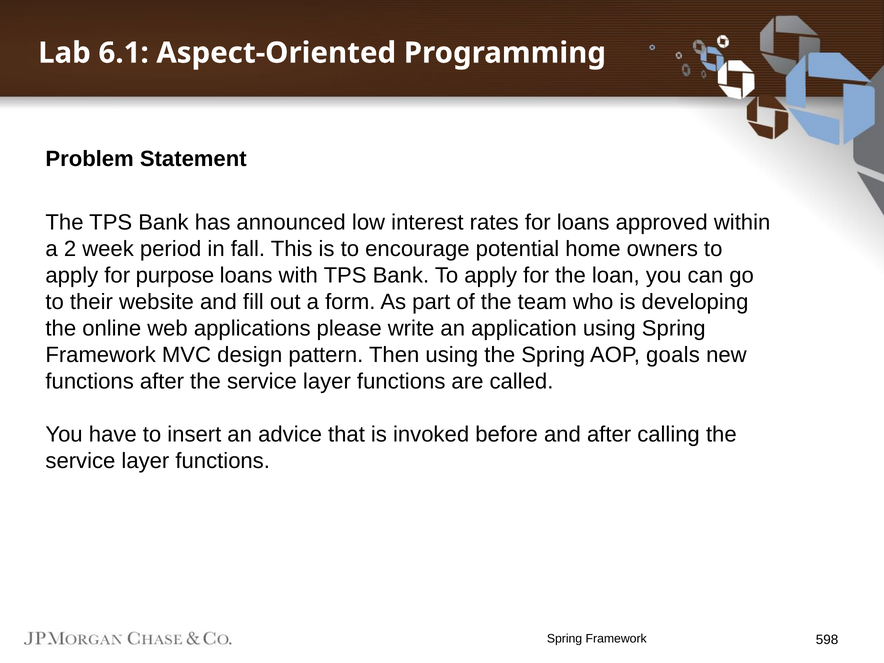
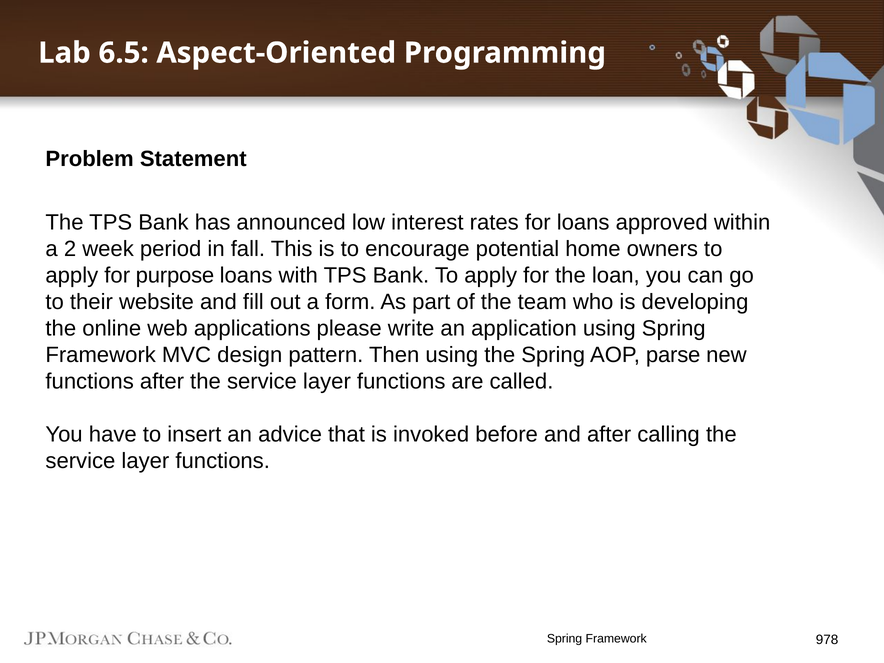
6.1: 6.1 -> 6.5
goals: goals -> parse
598: 598 -> 978
